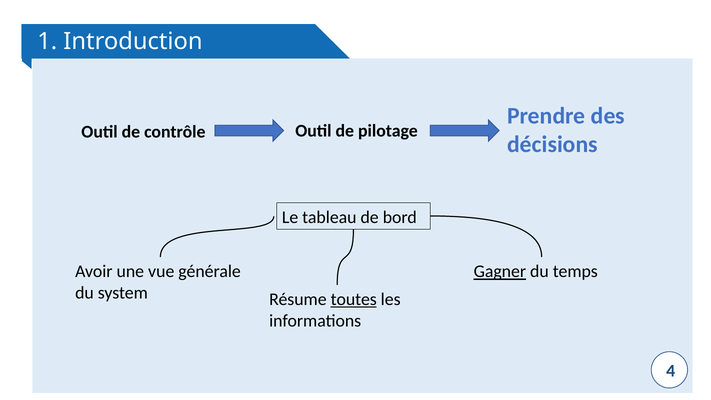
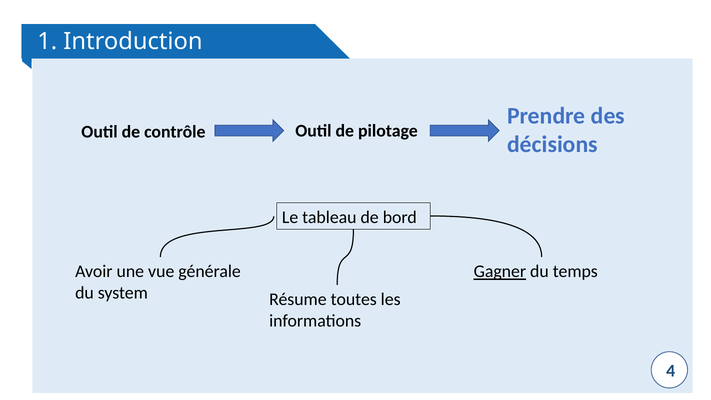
toutes underline: present -> none
